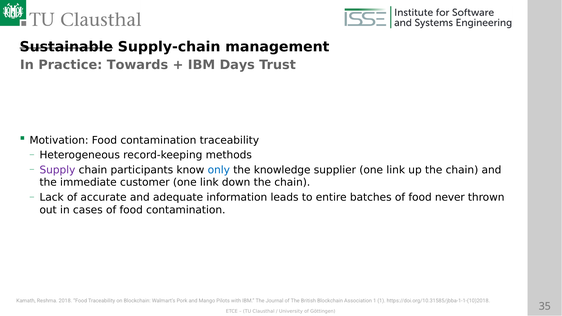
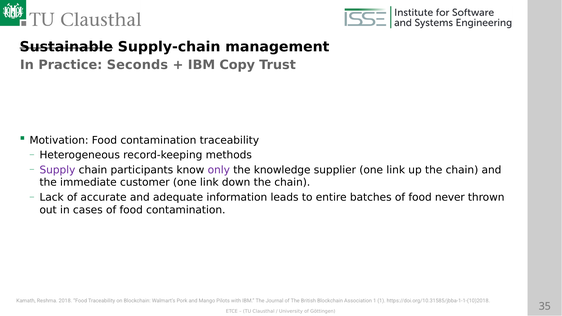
Towards: Towards -> Seconds
Days: Days -> Copy
only colour: blue -> purple
